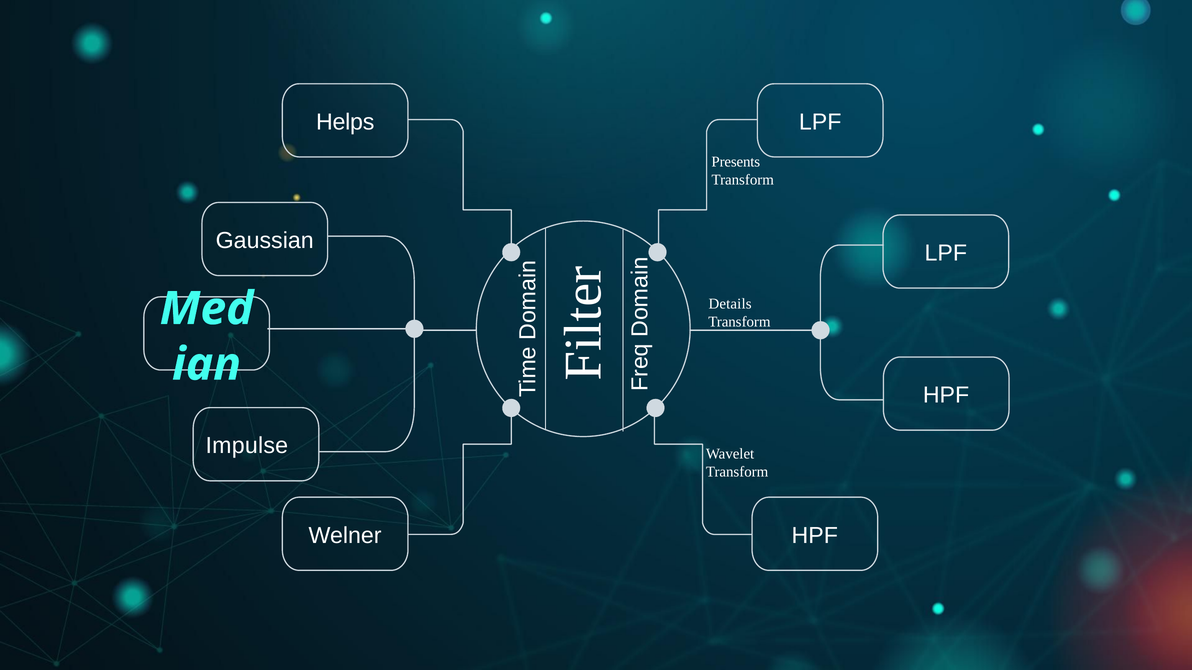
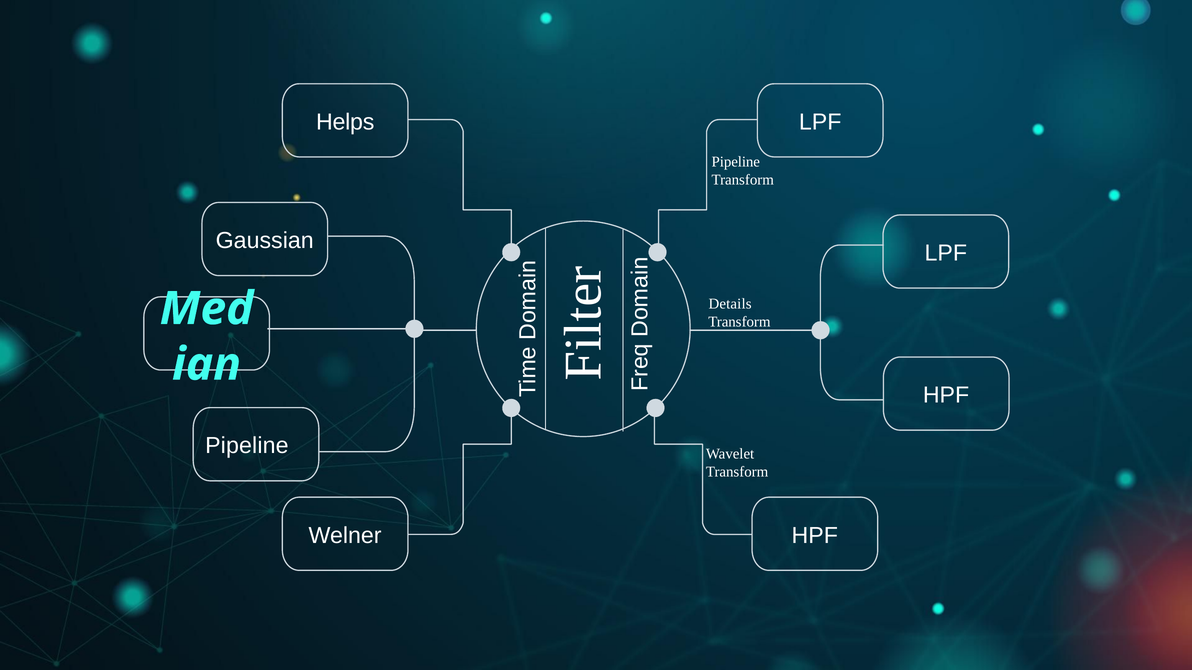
Presents at (736, 162): Presents -> Pipeline
Impulse at (247, 446): Impulse -> Pipeline
